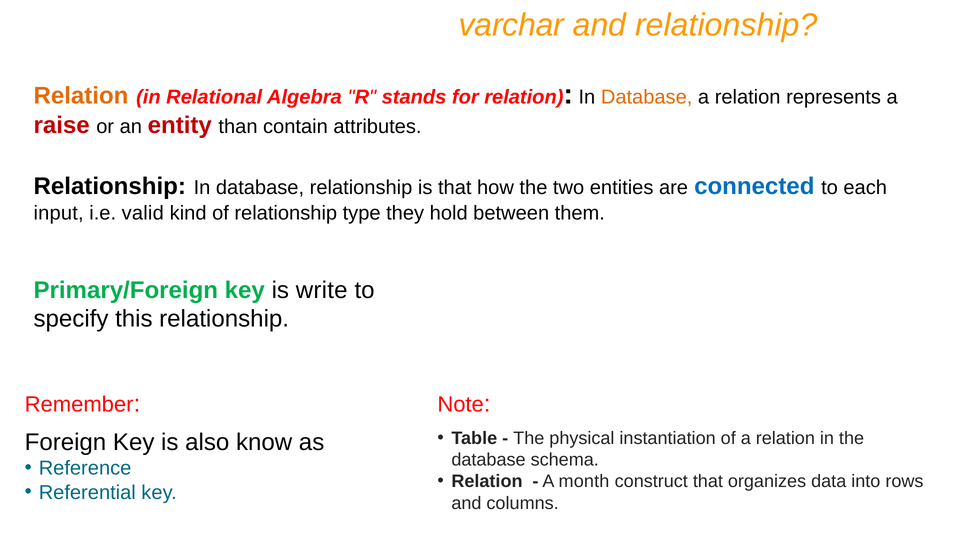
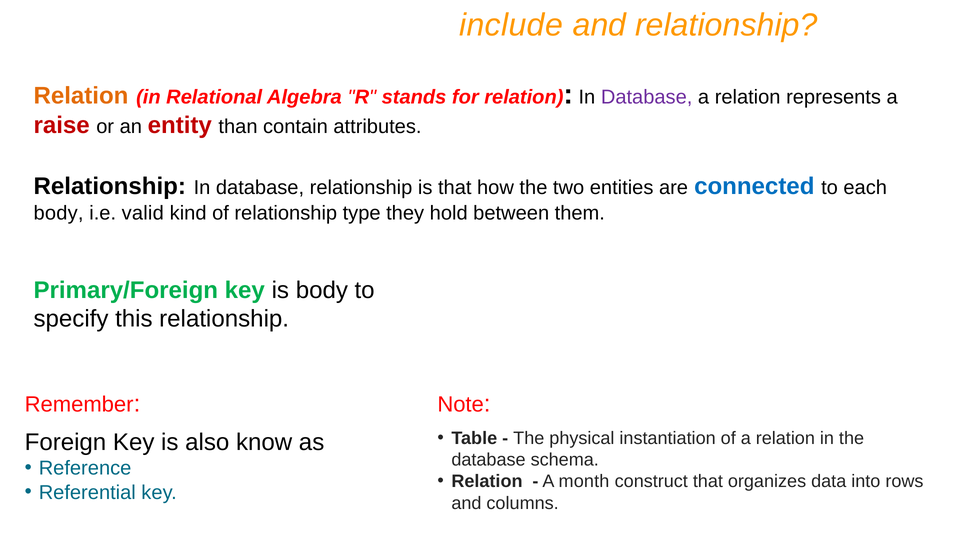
varchar: varchar -> include
Database at (647, 97) colour: orange -> purple
input at (59, 214): input -> body
is write: write -> body
